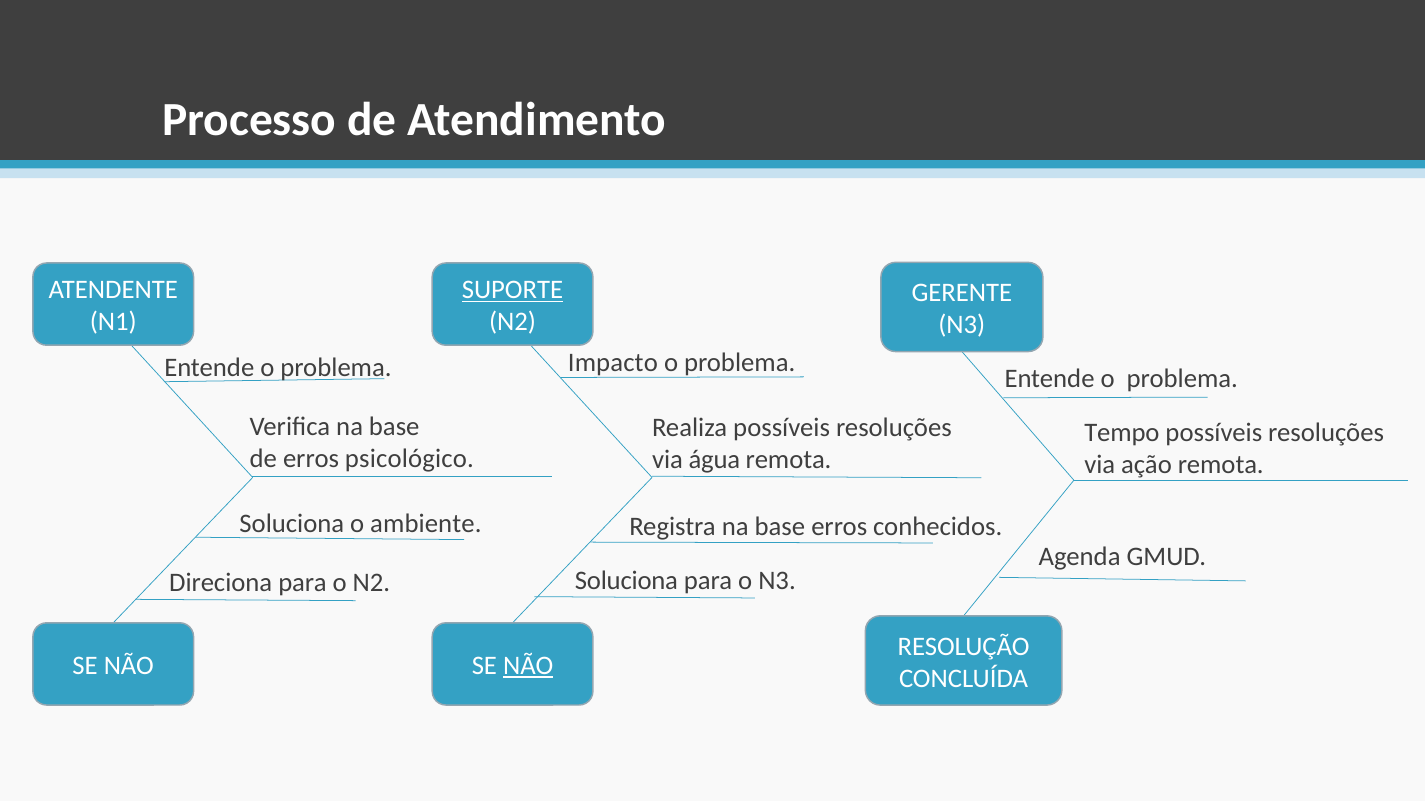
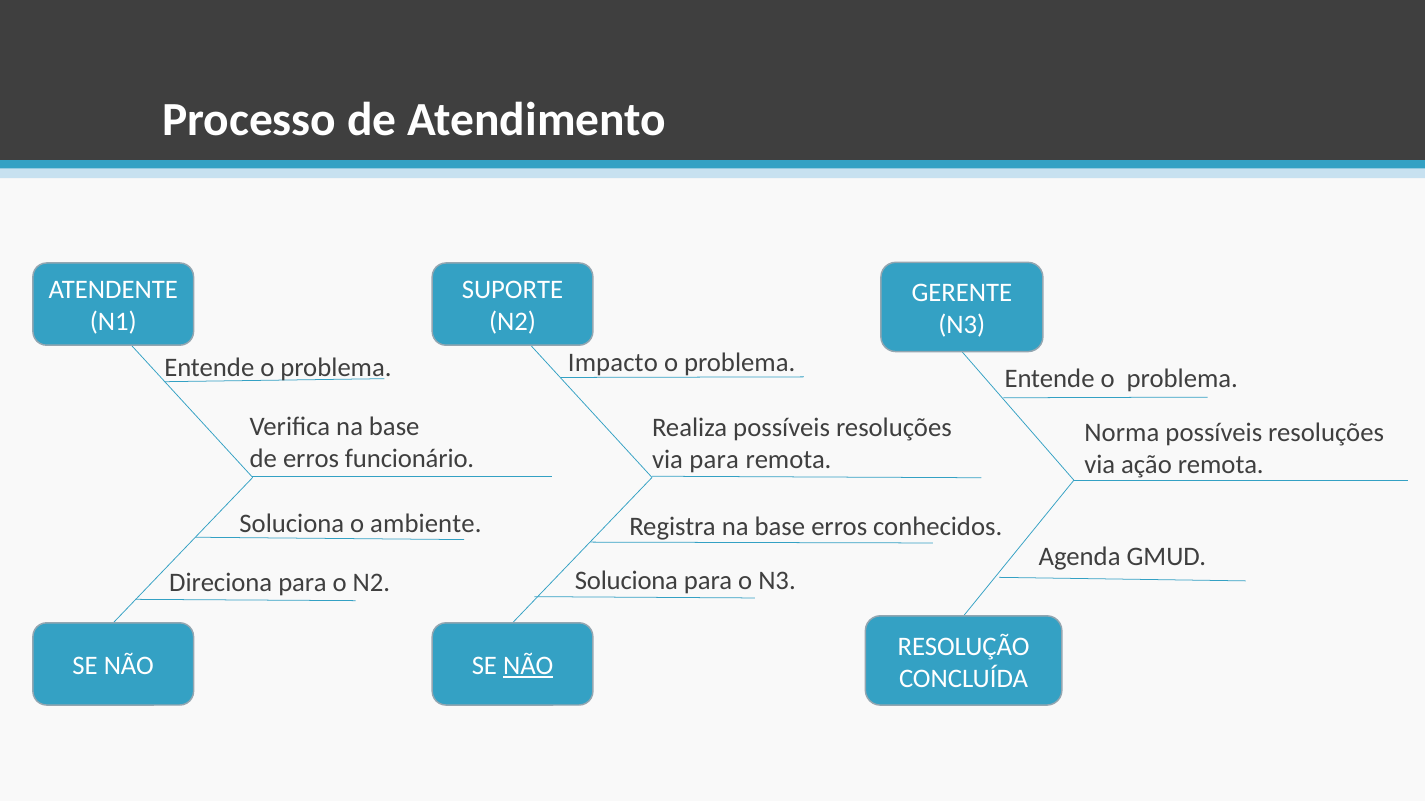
SUPORTE underline: present -> none
Tempo: Tempo -> Norma
psicológico: psicológico -> funcionário
via água: água -> para
